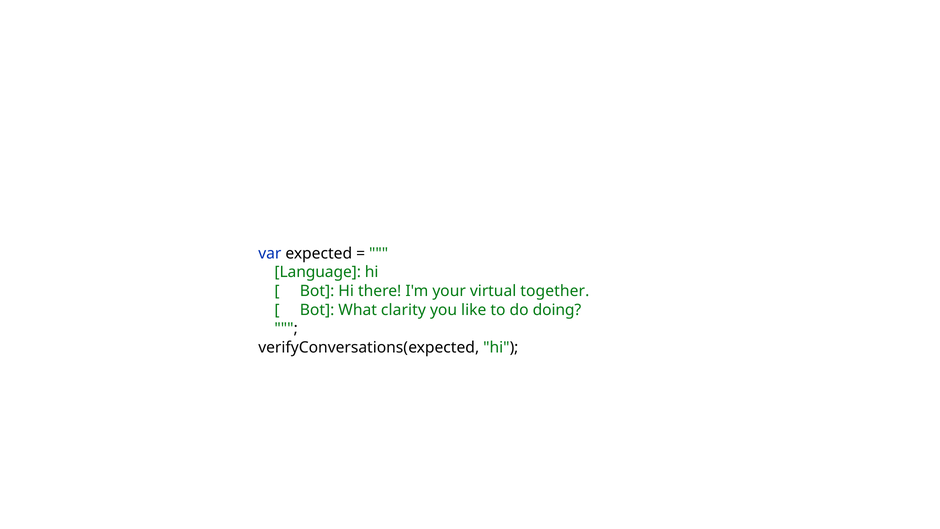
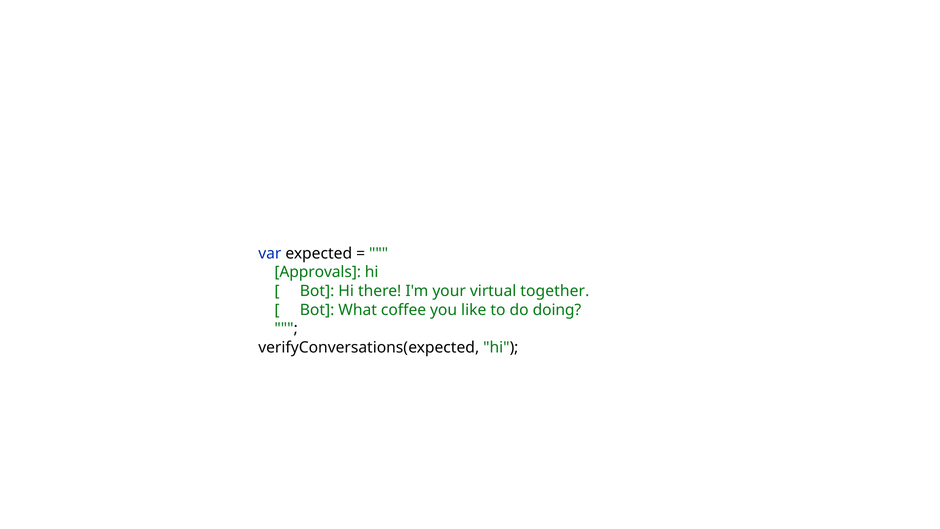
Language: Language -> Approvals
clarity: clarity -> coffee
